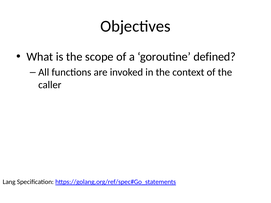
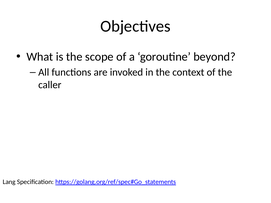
defined: defined -> beyond
